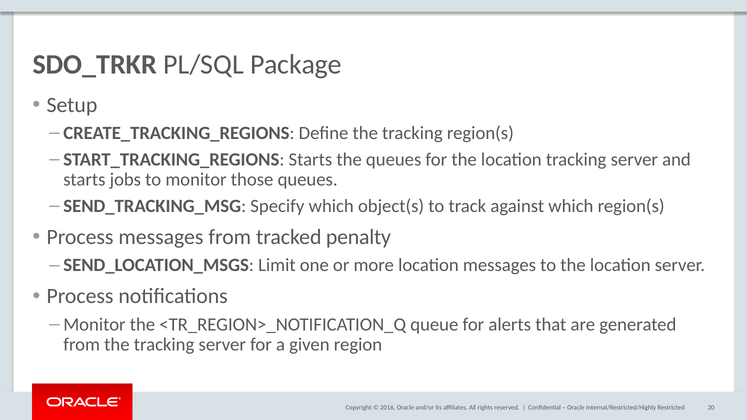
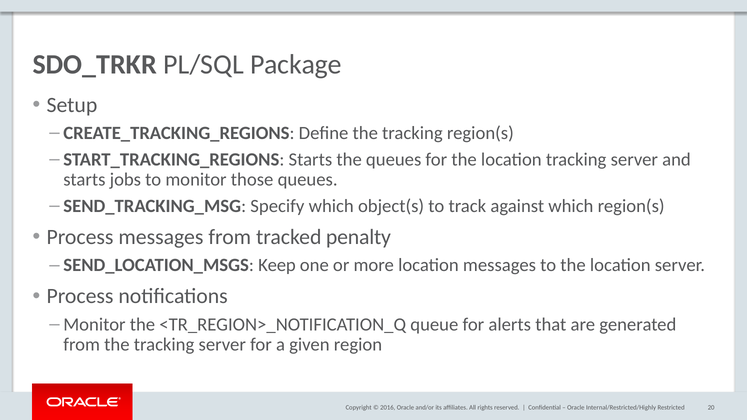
Limit: Limit -> Keep
